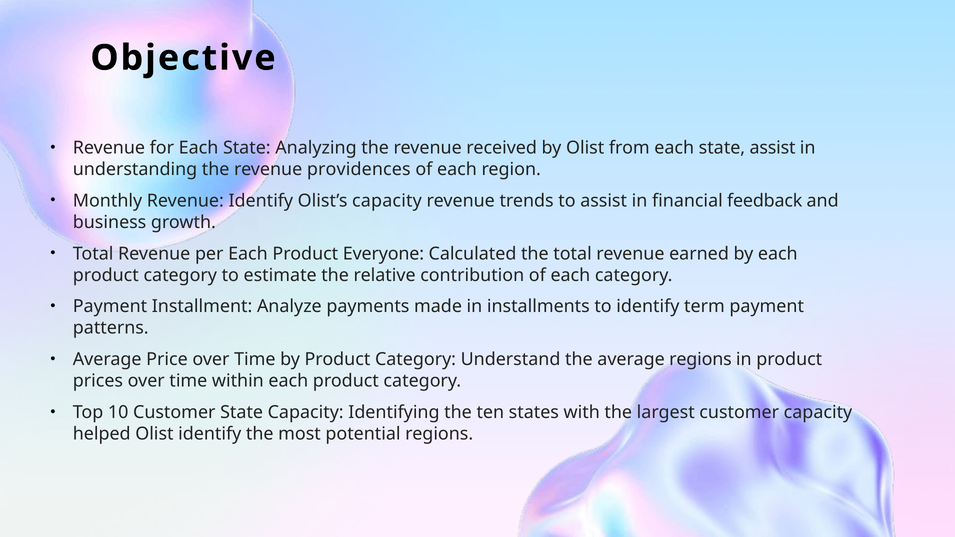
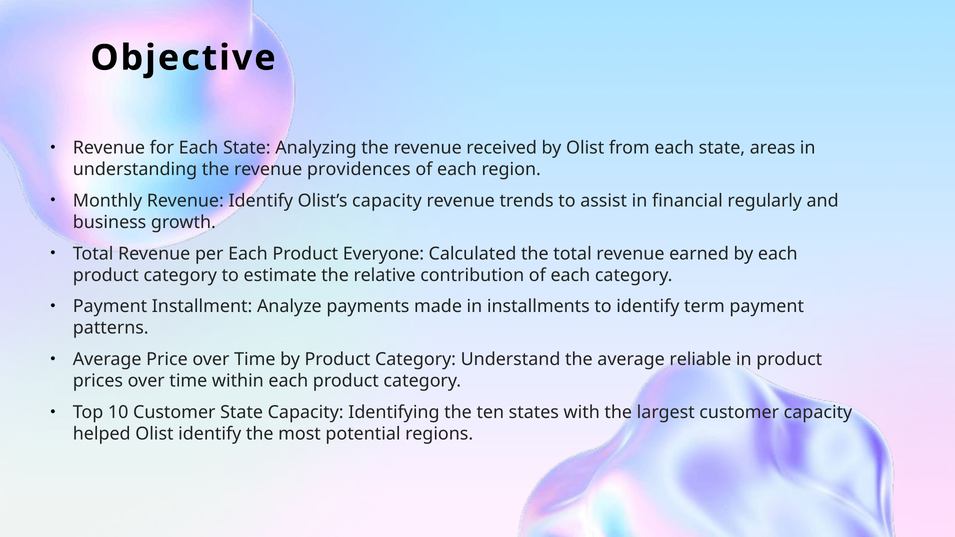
state assist: assist -> areas
feedback: feedback -> regularly
average regions: regions -> reliable
